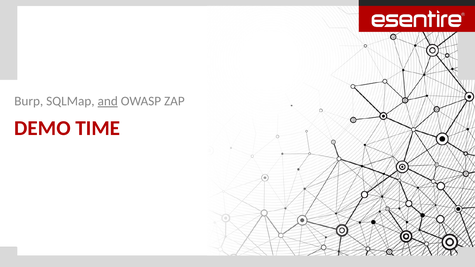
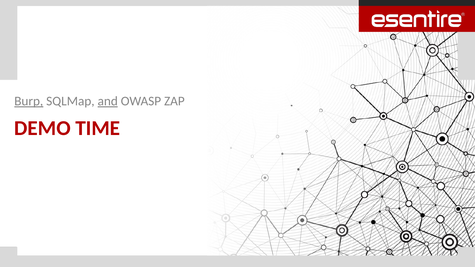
Burp underline: none -> present
